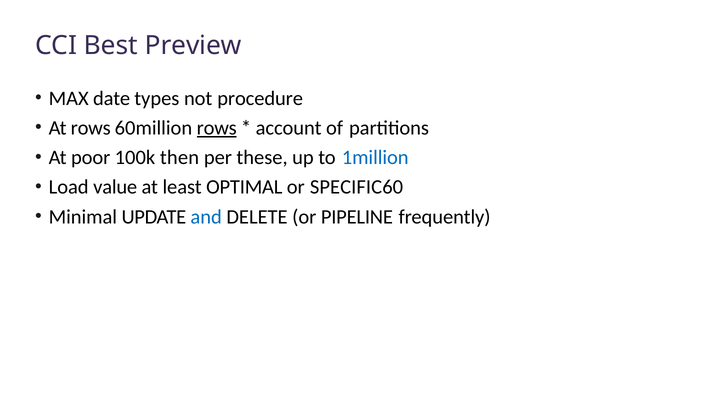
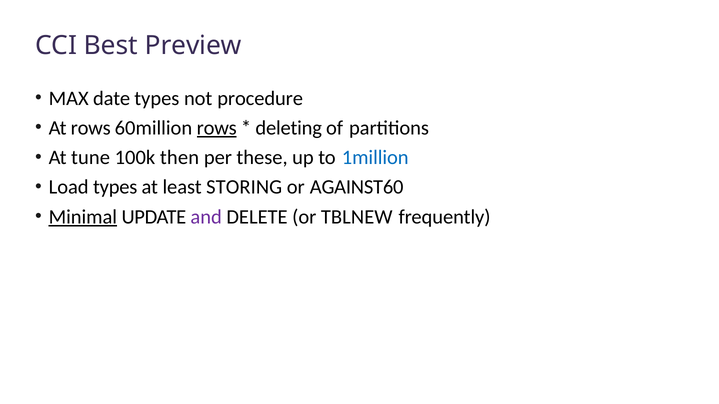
account: account -> deleting
poor: poor -> tune
Load value: value -> types
OPTIMAL: OPTIMAL -> STORING
SPECIFIC60: SPECIFIC60 -> AGAINST60
Minimal underline: none -> present
and colour: blue -> purple
PIPELINE: PIPELINE -> TBLNEW
